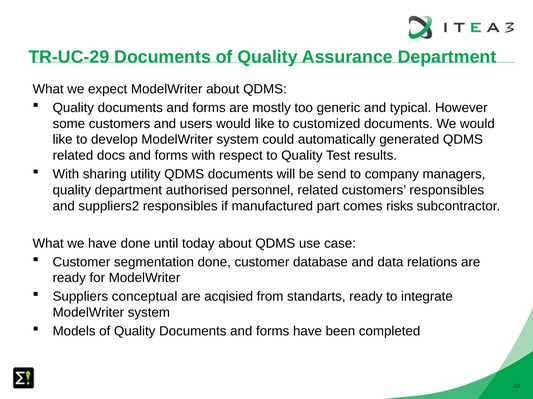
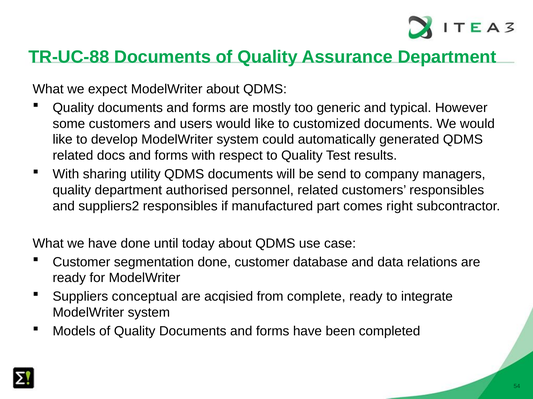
TR-UC-29: TR-UC-29 -> TR-UC-88
risks: risks -> right
standarts: standarts -> complete
